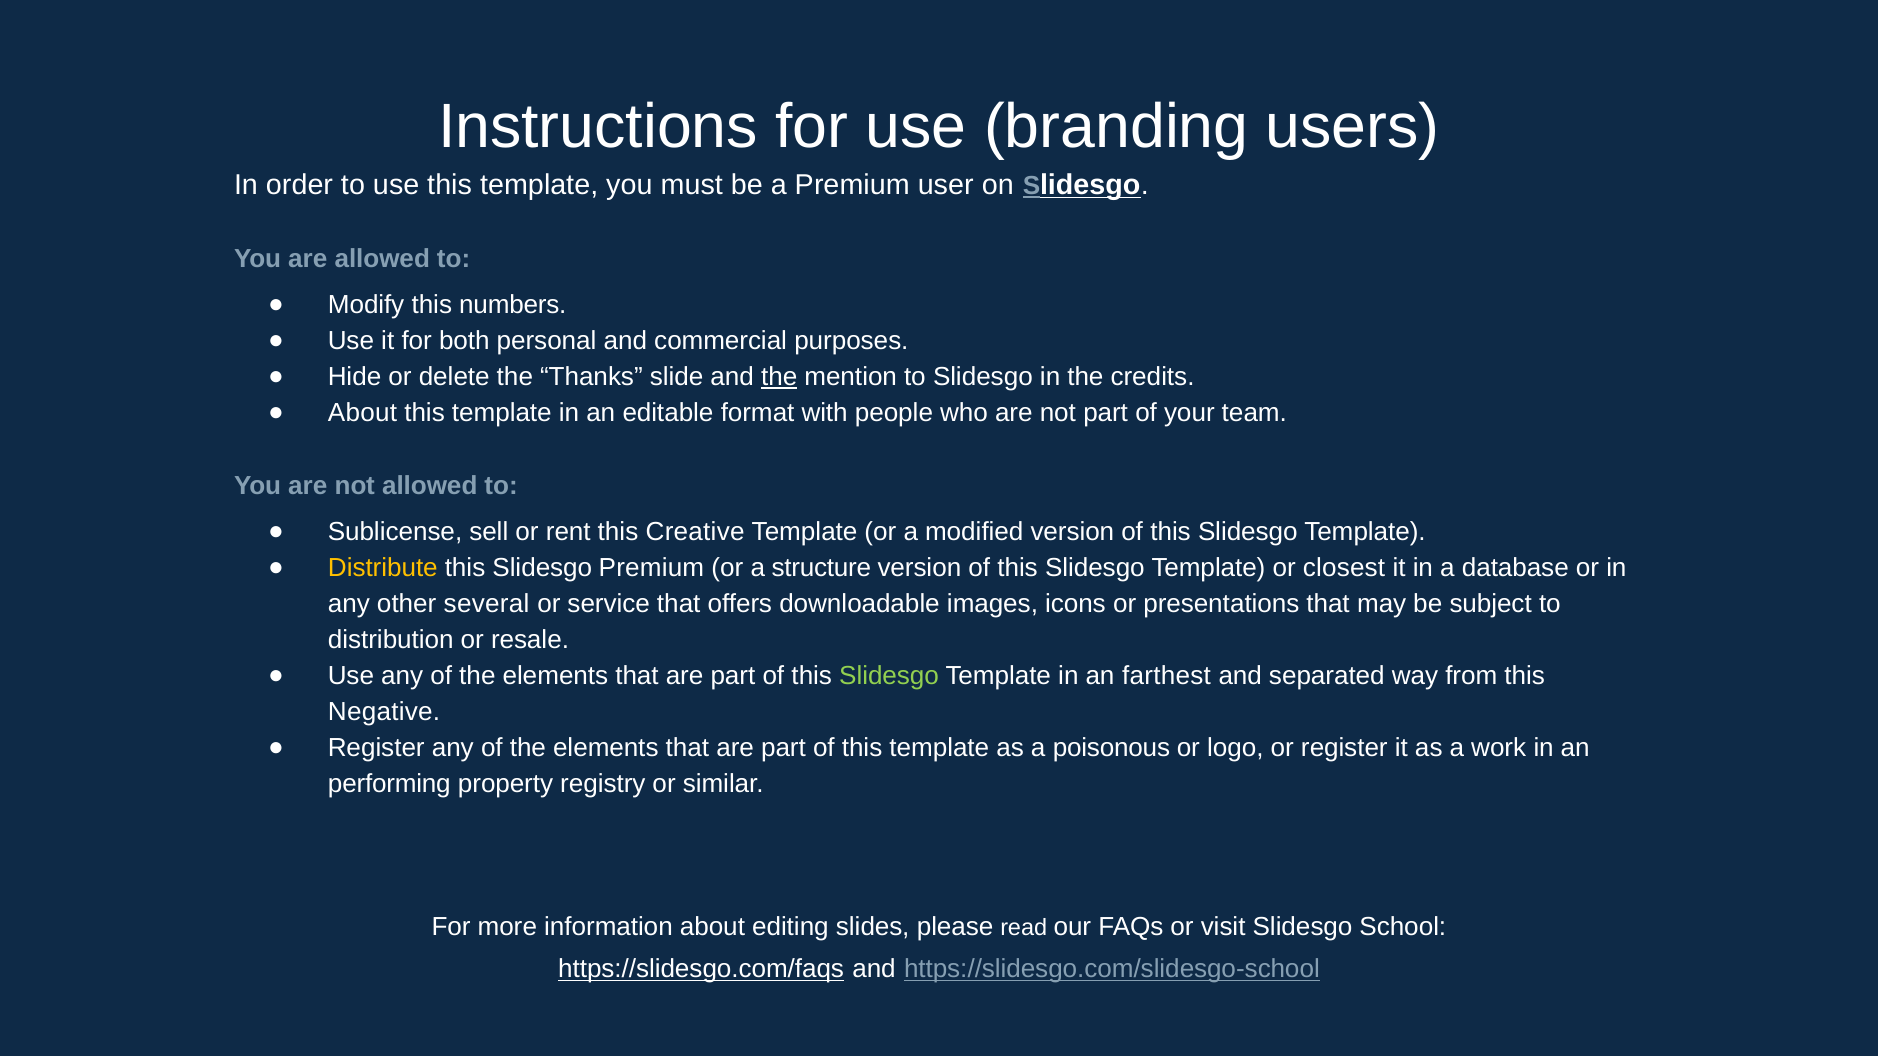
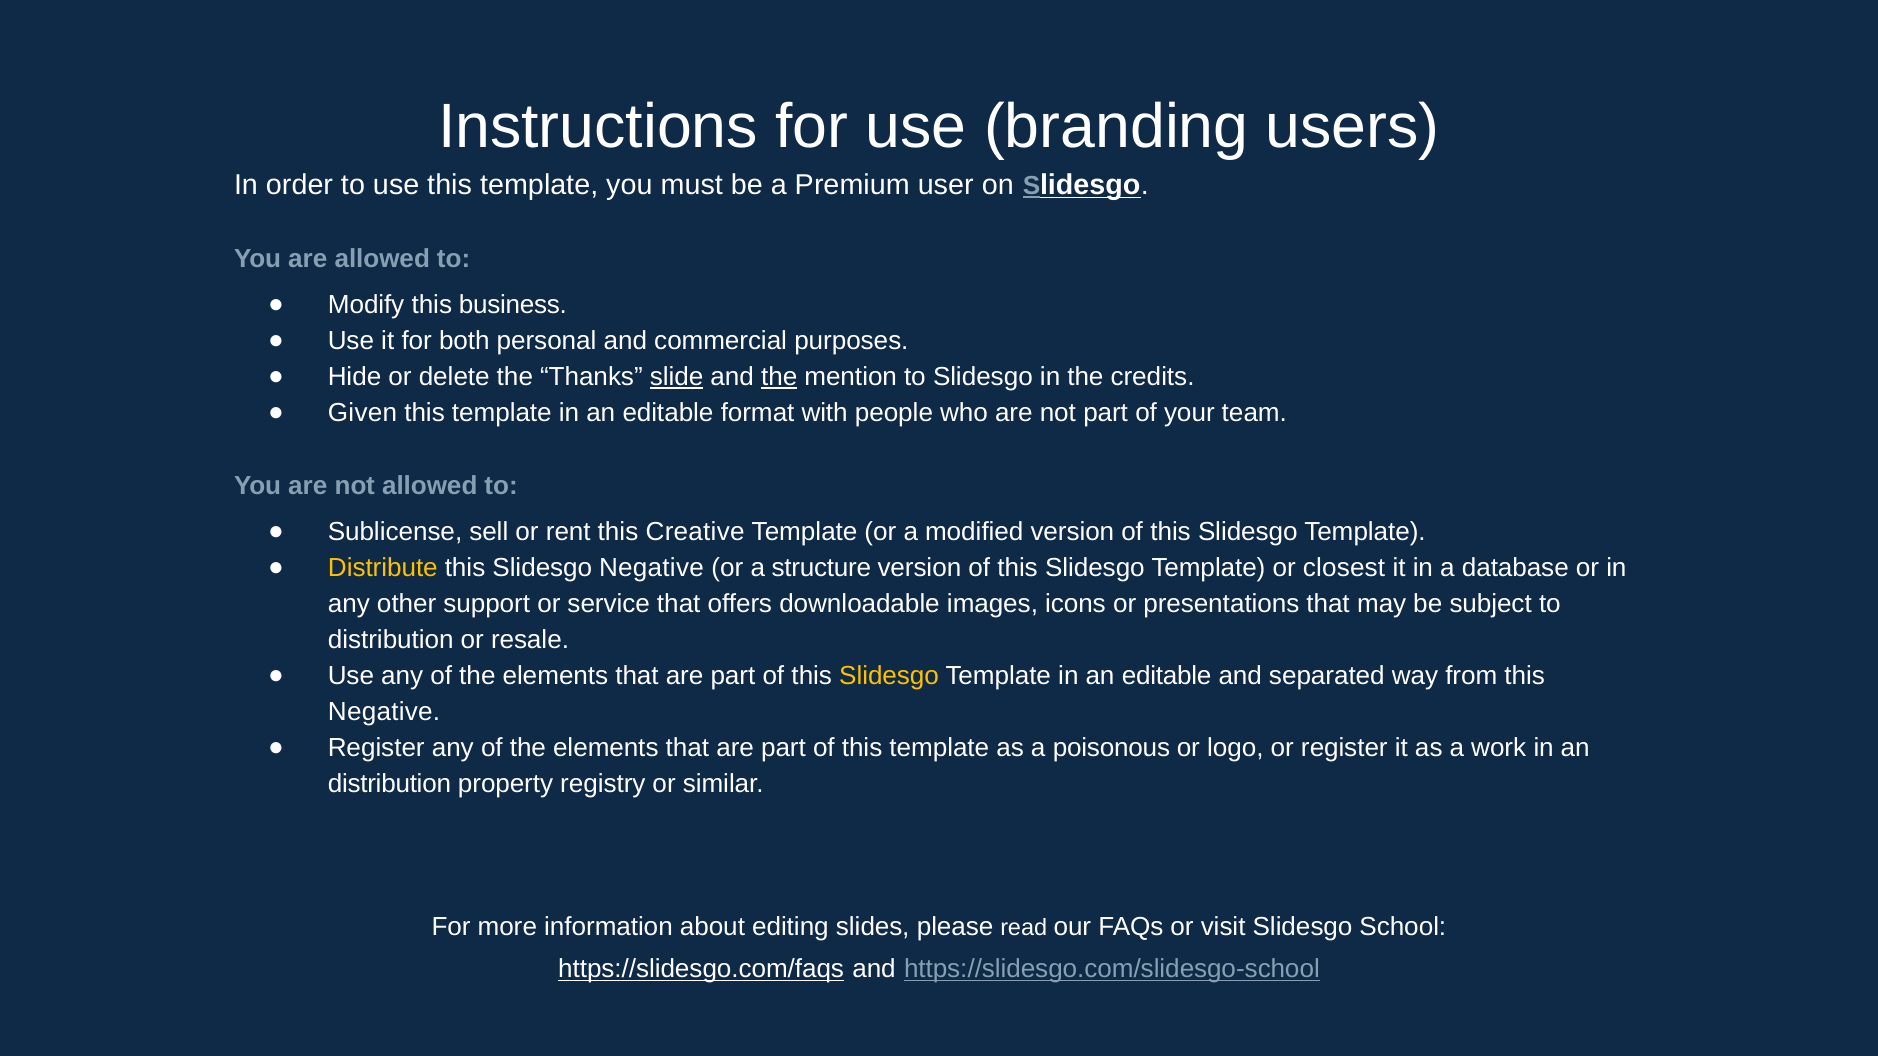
numbers: numbers -> business
slide underline: none -> present
About at (363, 413): About -> Given
Slidesgo Premium: Premium -> Negative
several: several -> support
Slidesgo at (889, 676) colour: light green -> yellow
farthest at (1166, 676): farthest -> editable
performing at (389, 784): performing -> distribution
